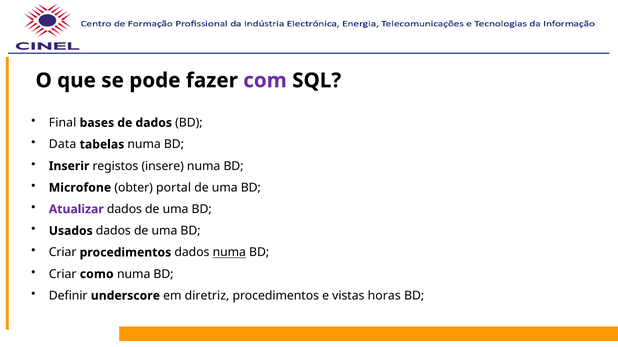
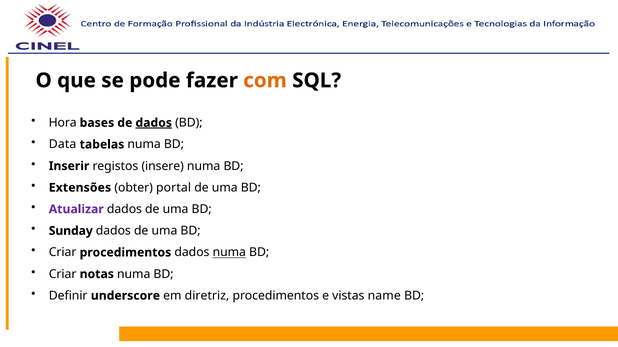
com colour: purple -> orange
Final: Final -> Hora
dados at (154, 123) underline: none -> present
Microfone: Microfone -> Extensões
Usados: Usados -> Sunday
como: como -> notas
horas: horas -> name
